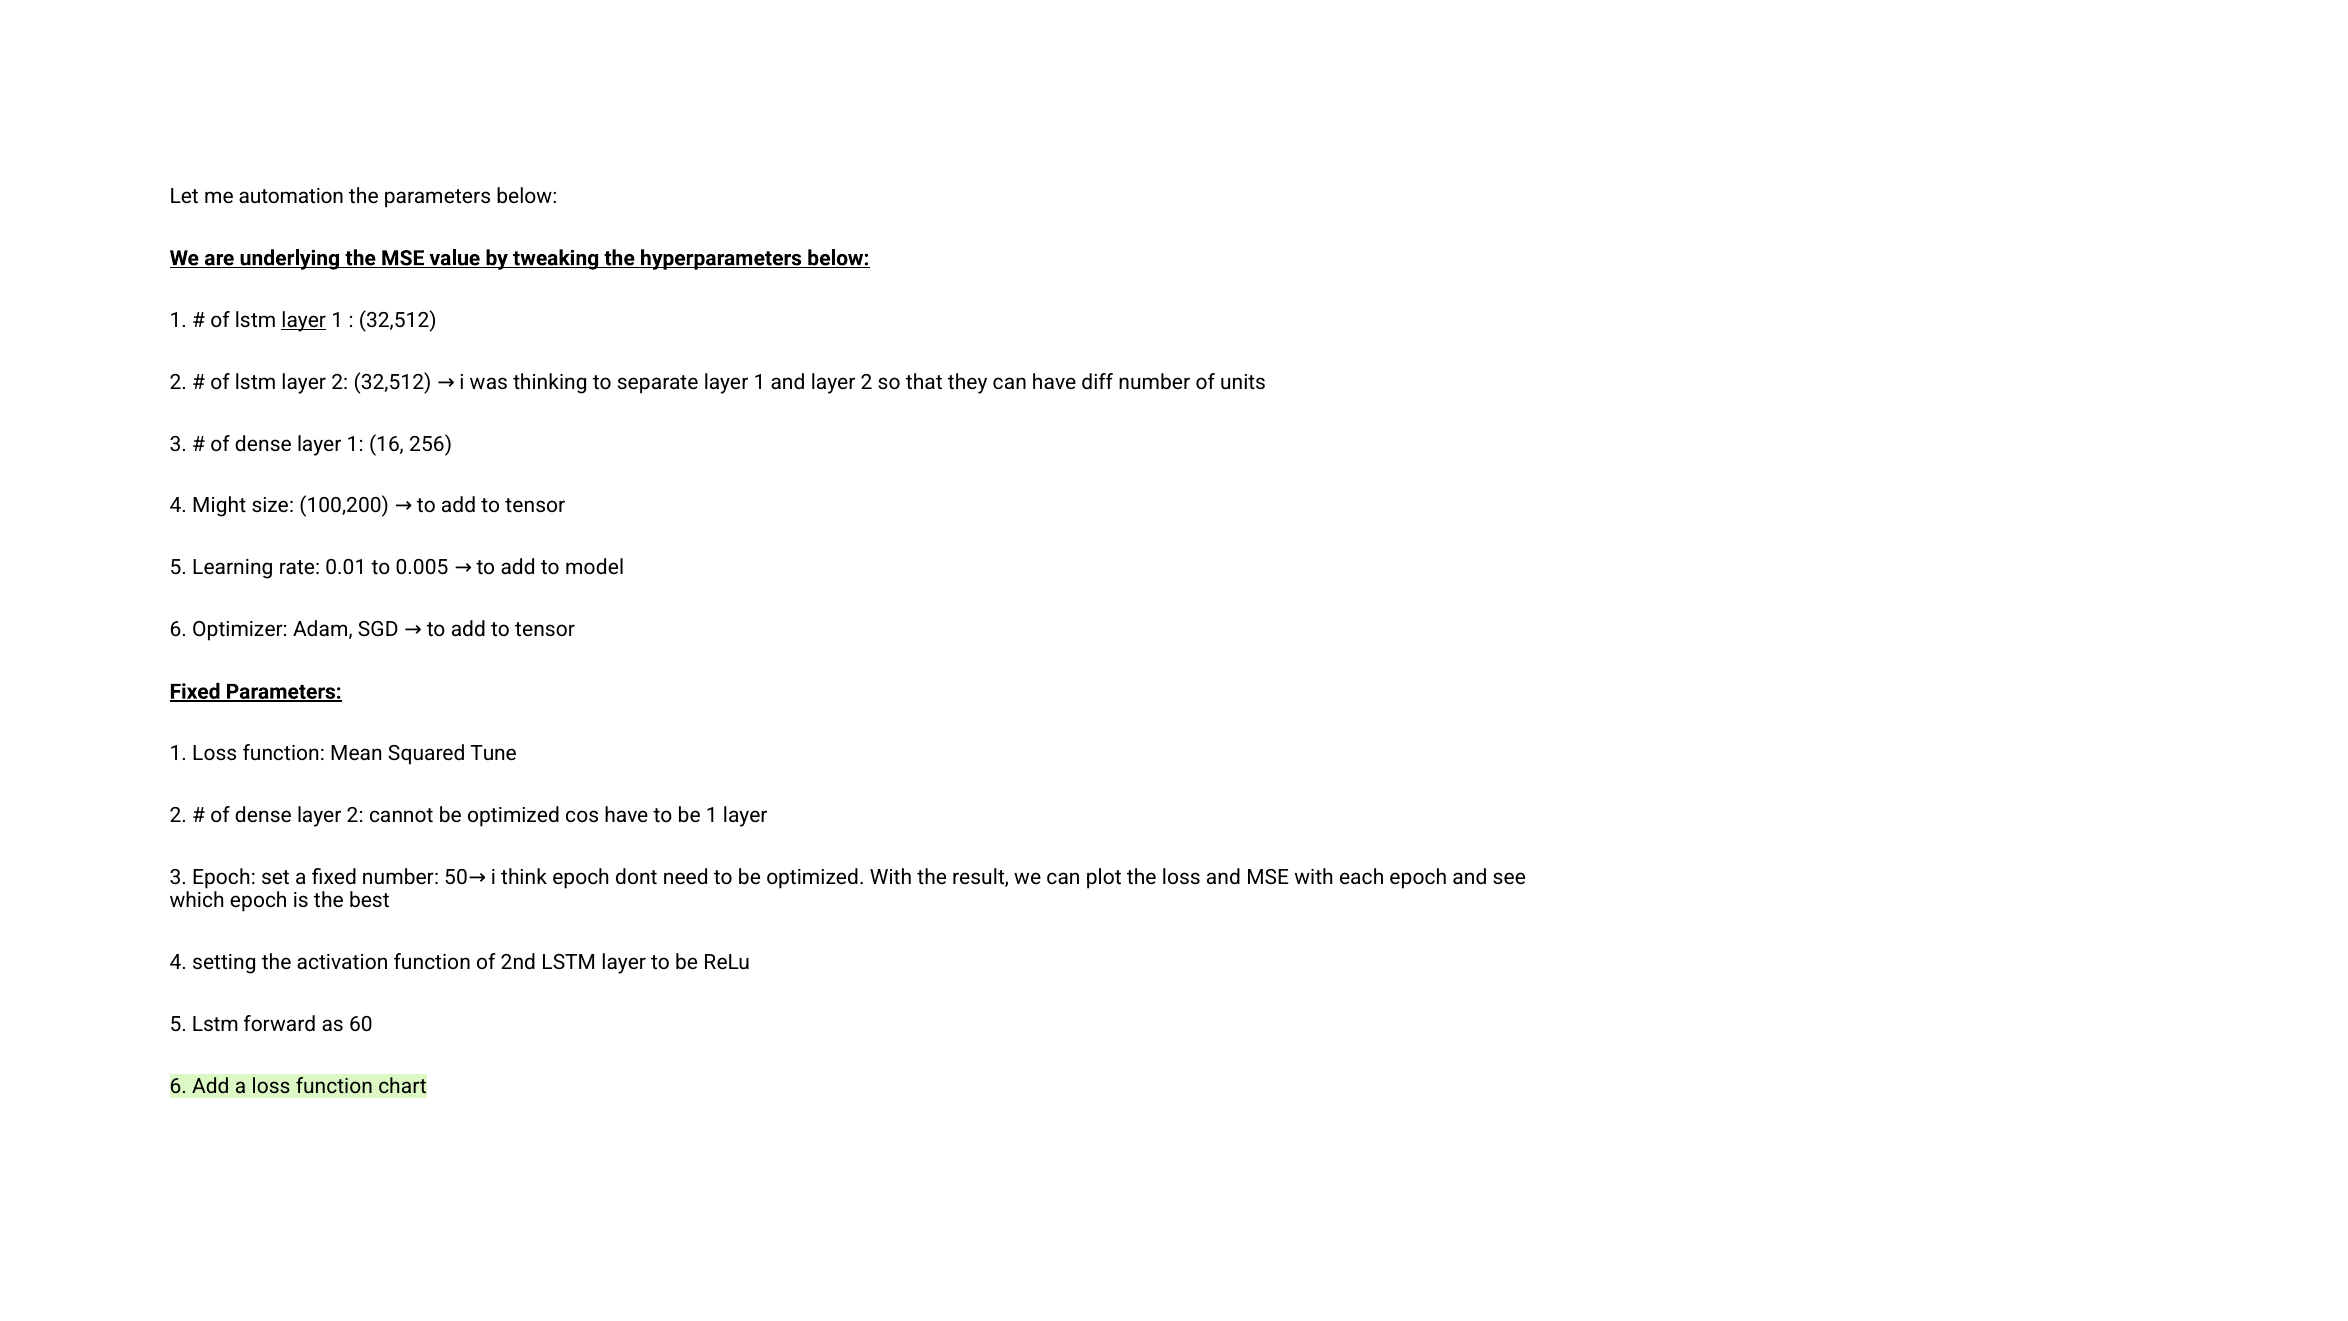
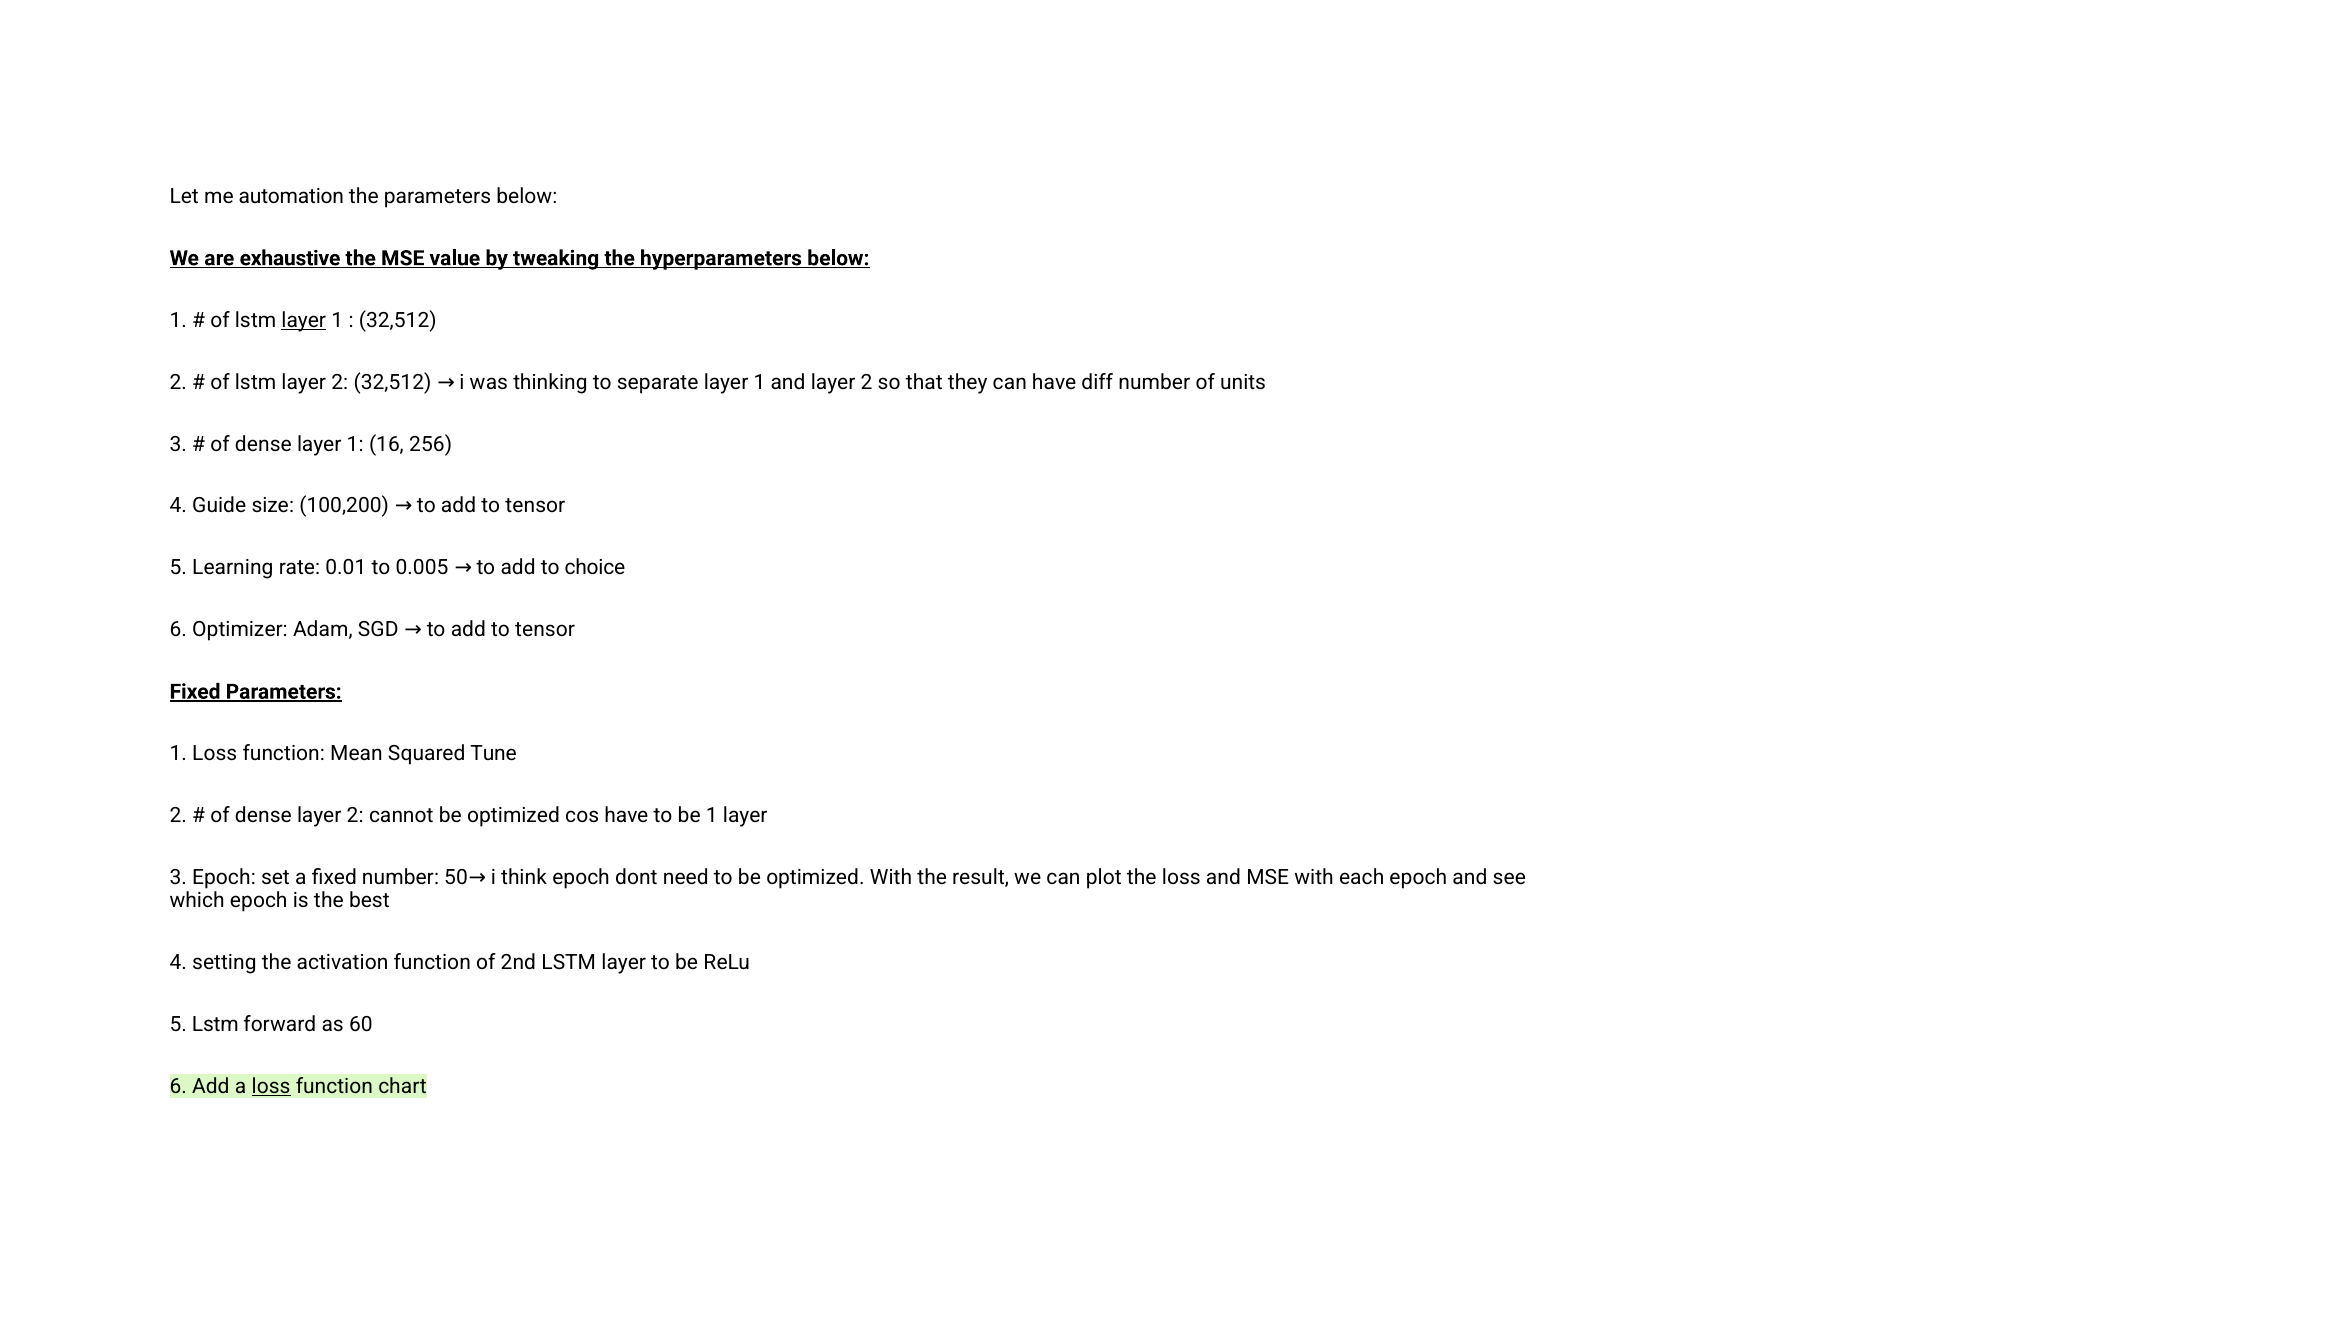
underlying: underlying -> exhaustive
Might: Might -> Guide
model: model -> choice
loss at (271, 1086) underline: none -> present
